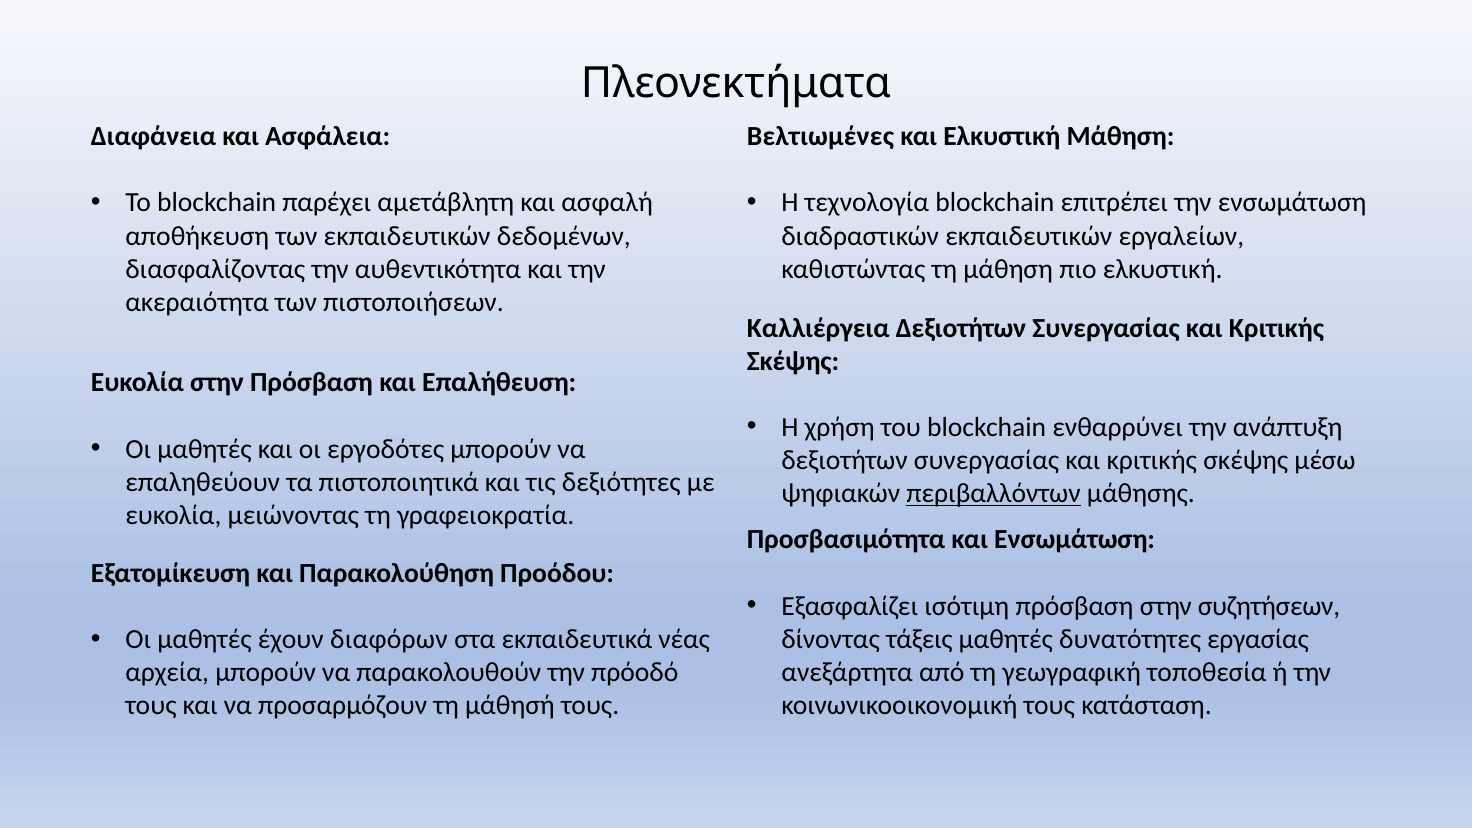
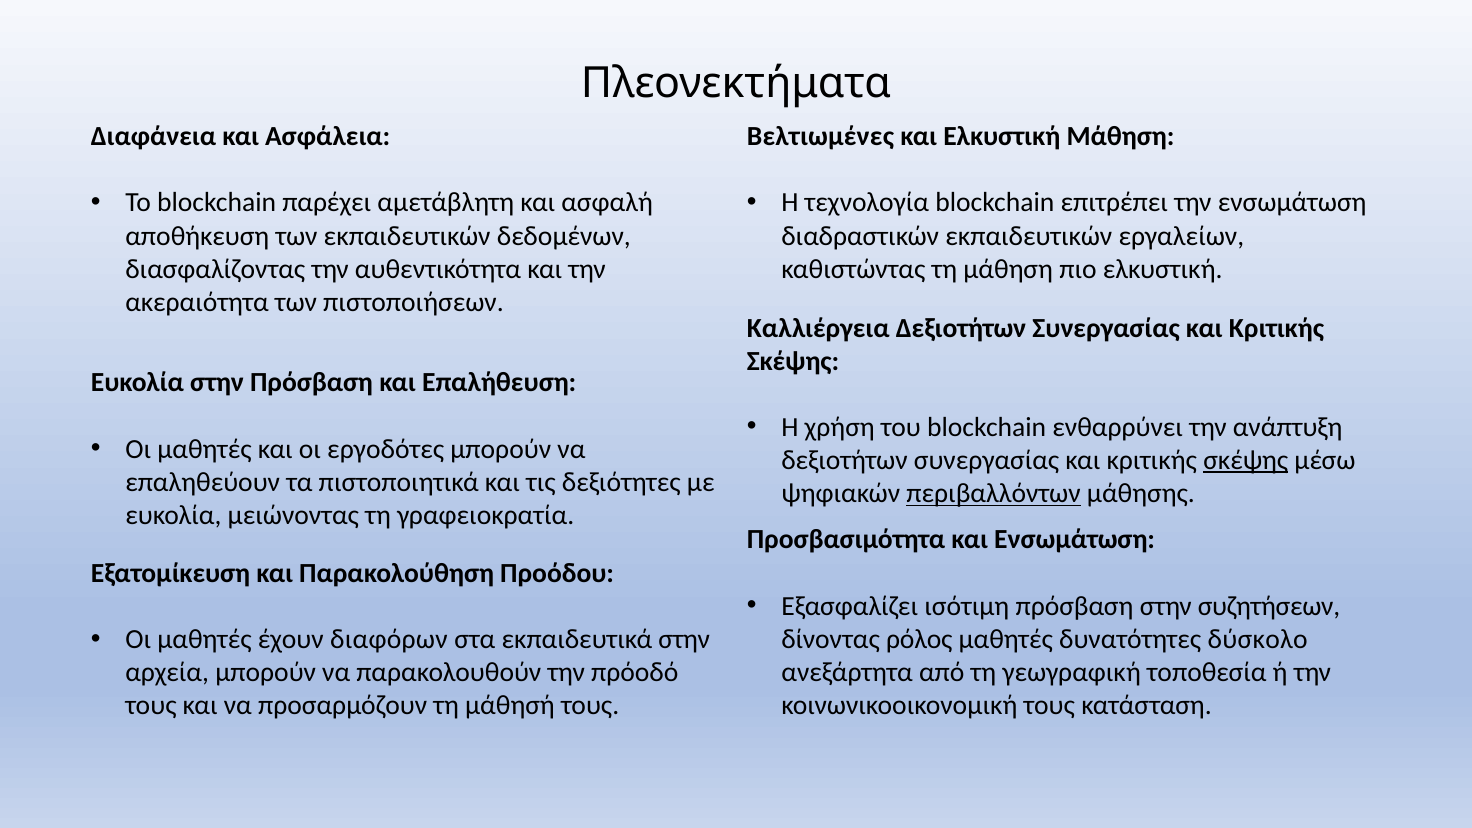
σκέψης at (1246, 460) underline: none -> present
εκπαιδευτικά νέας: νέας -> στην
τάξεις: τάξεις -> ρόλος
εργασίας: εργασίας -> δύσκολο
